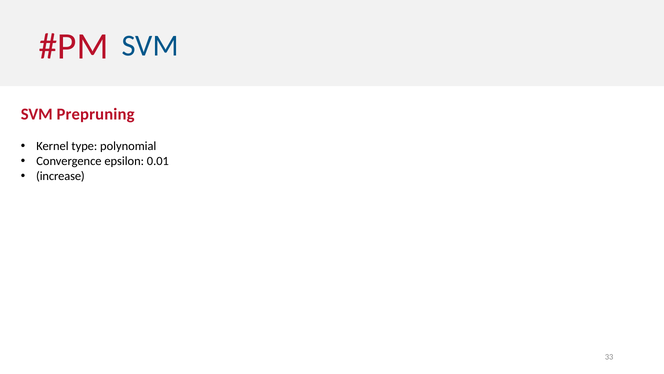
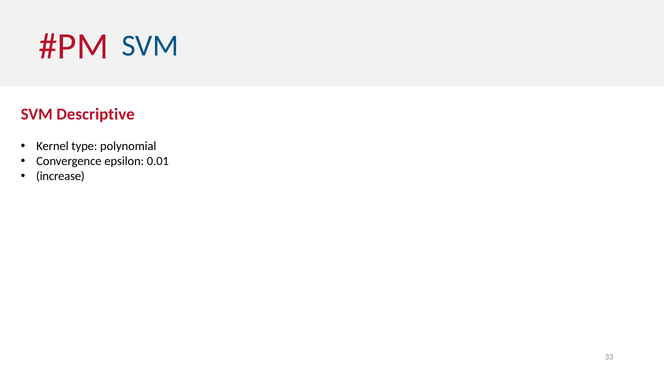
Prepruning: Prepruning -> Descriptive
